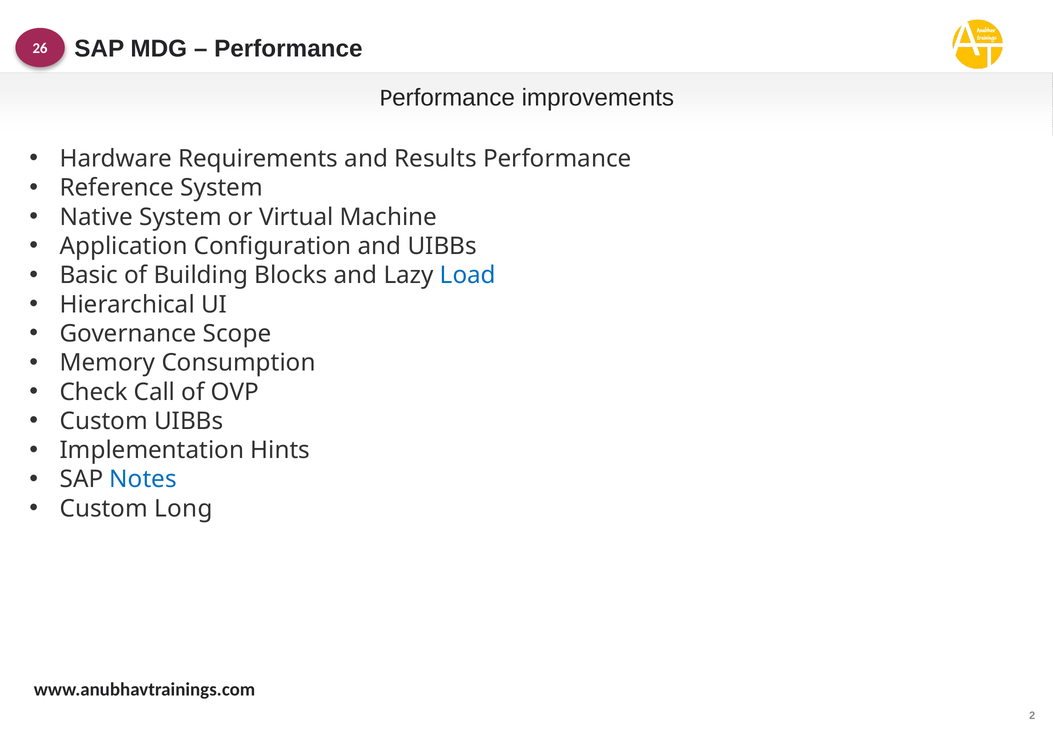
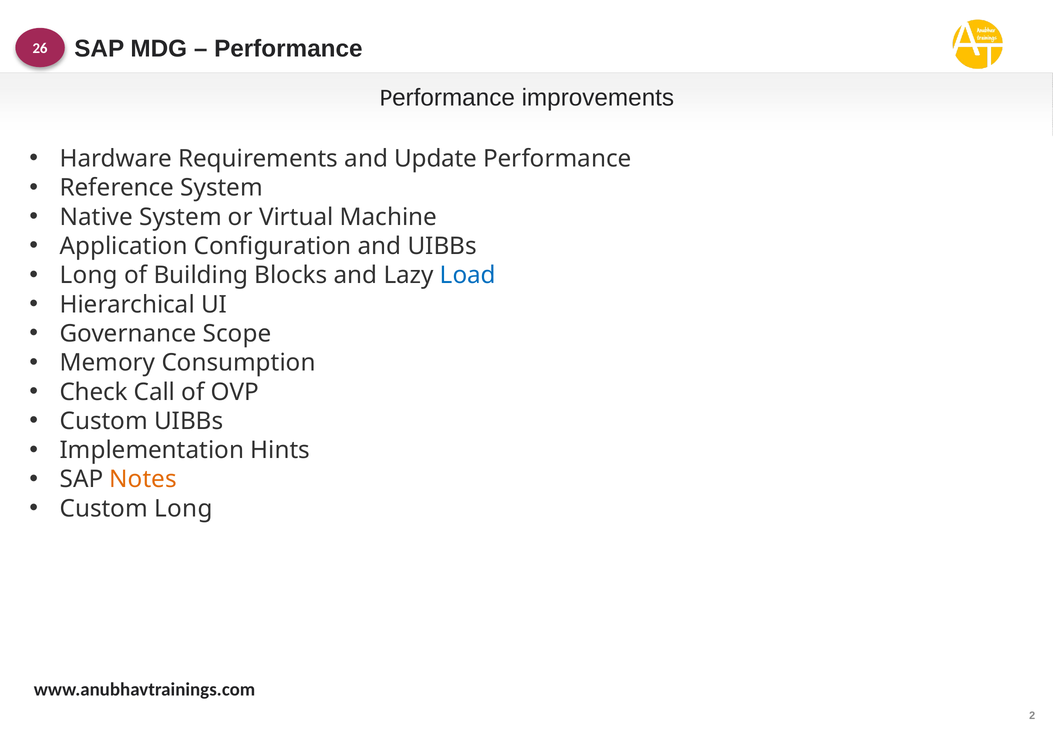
Results: Results -> Update
Basic at (89, 275): Basic -> Long
Notes colour: blue -> orange
